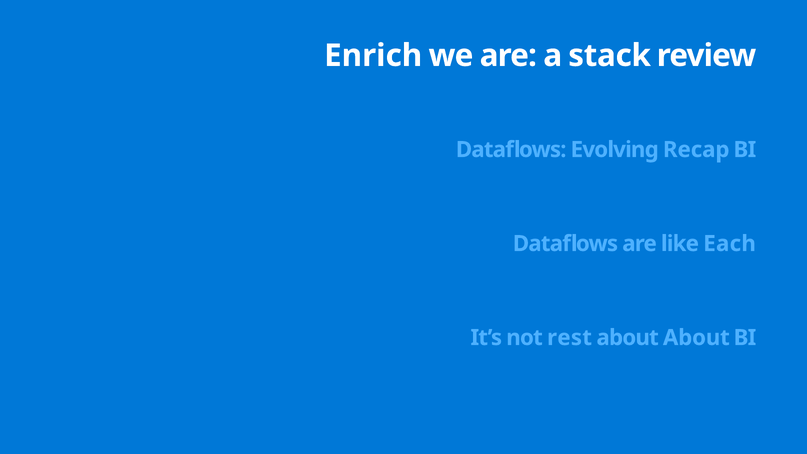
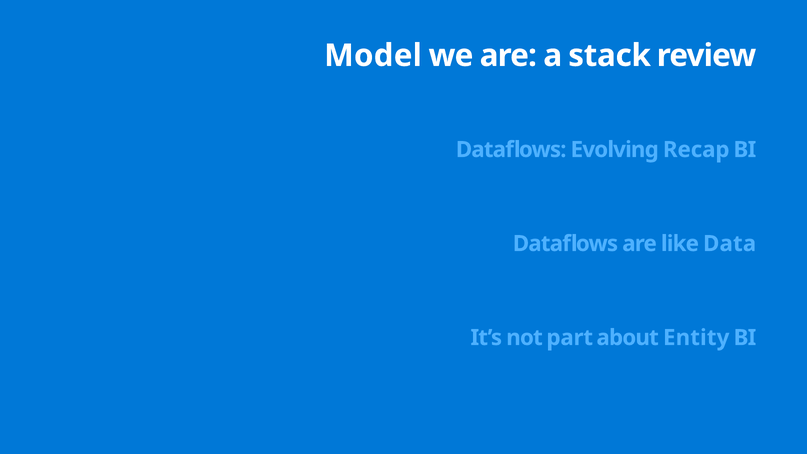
Enrich: Enrich -> Model
Each: Each -> Data
rest: rest -> part
about About: About -> Entity
